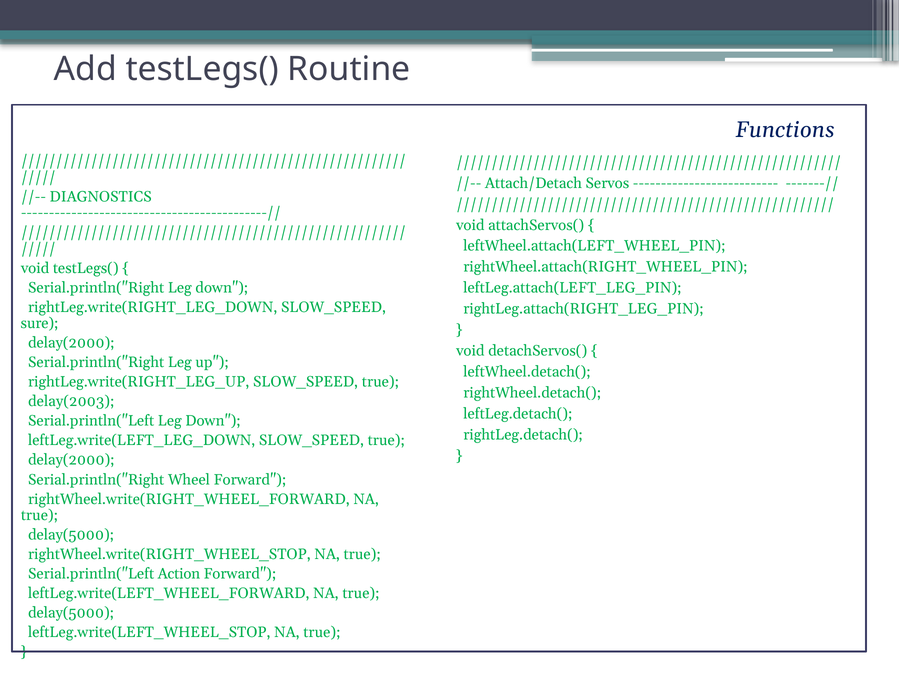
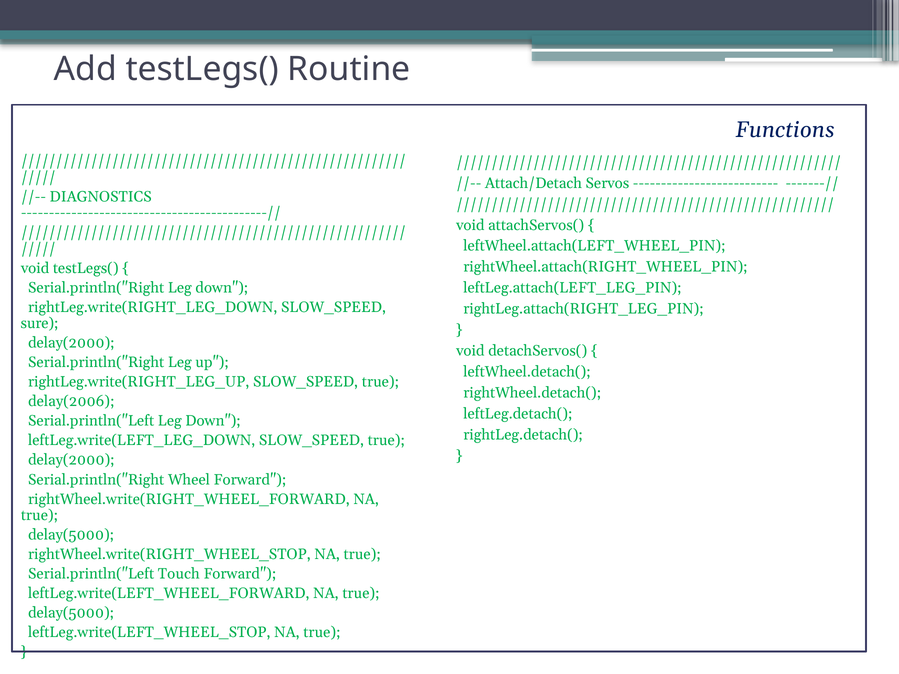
delay(2003: delay(2003 -> delay(2006
Action: Action -> Touch
